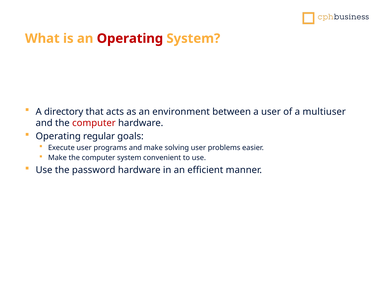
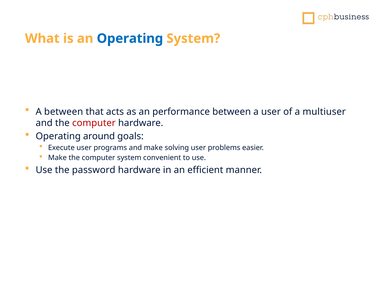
Operating at (130, 38) colour: red -> blue
A directory: directory -> between
environment: environment -> performance
regular: regular -> around
